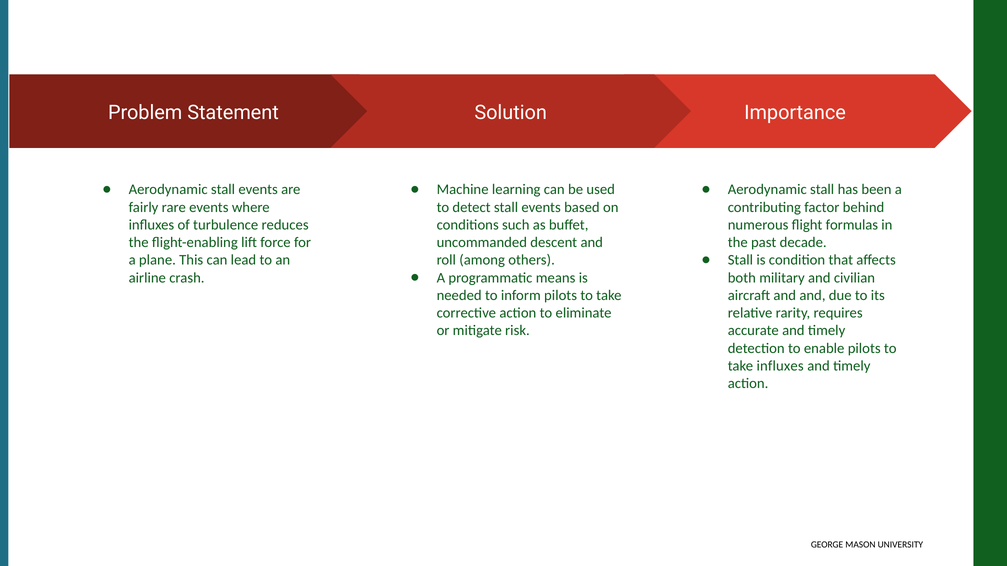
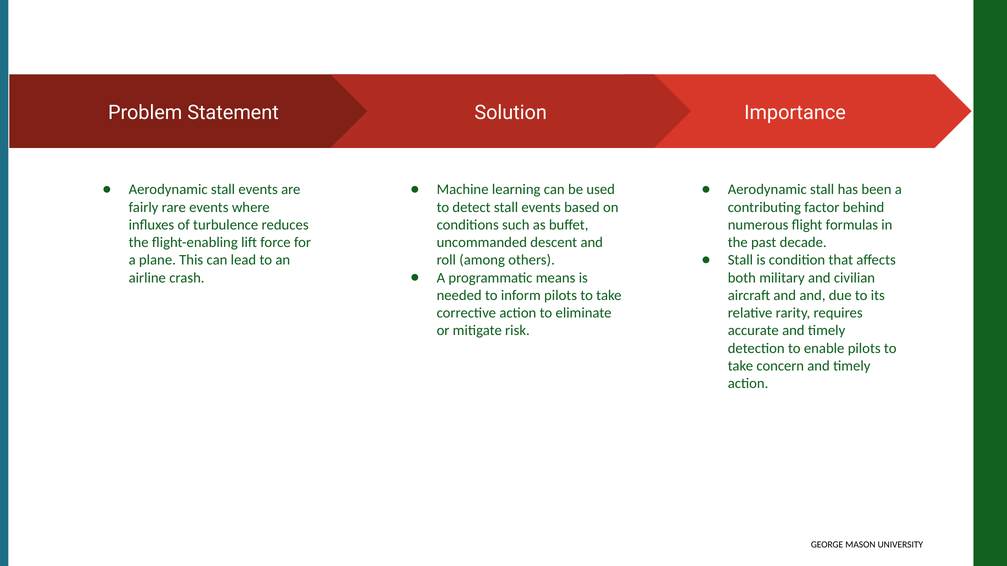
take influxes: influxes -> concern
